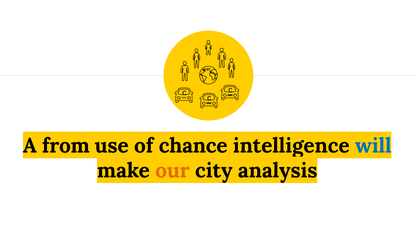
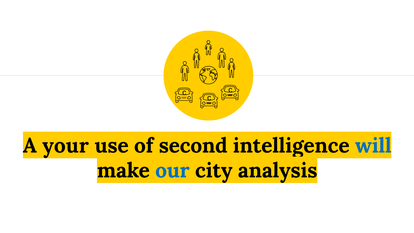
from: from -> your
chance: chance -> second
our colour: orange -> blue
